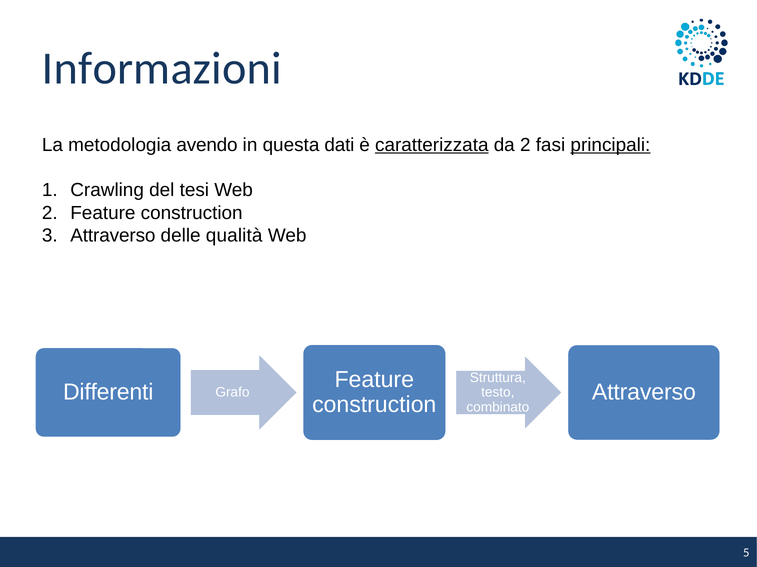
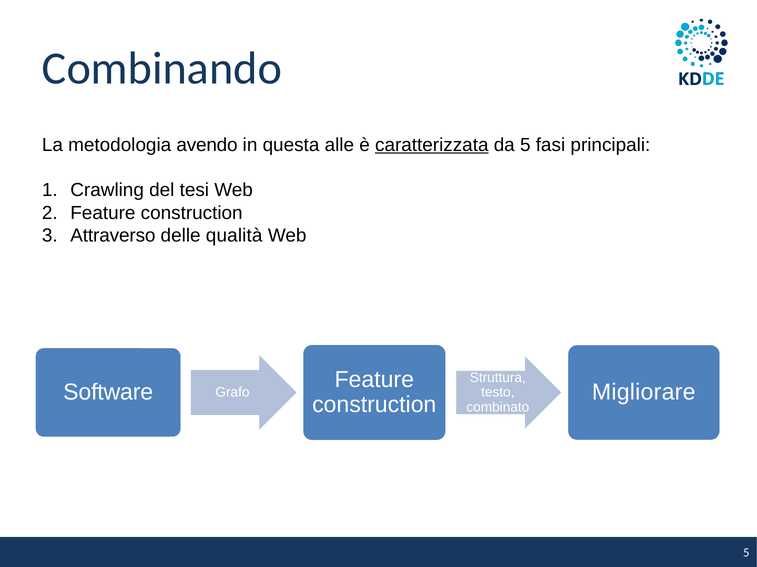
Informazioni: Informazioni -> Combinando
dati: dati -> alle
da 2: 2 -> 5
principali underline: present -> none
Differenti: Differenti -> Software
Attraverso at (644, 393): Attraverso -> Migliorare
